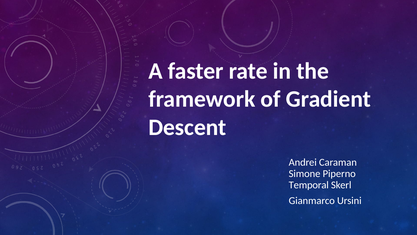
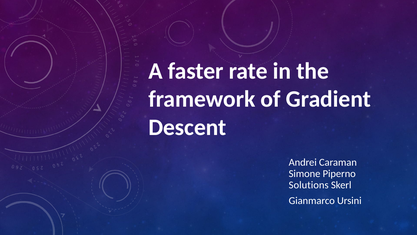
Temporal: Temporal -> Solutions
